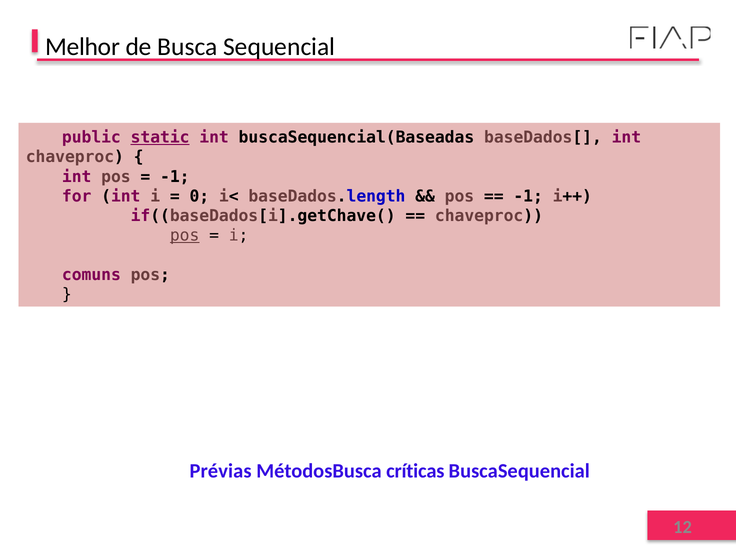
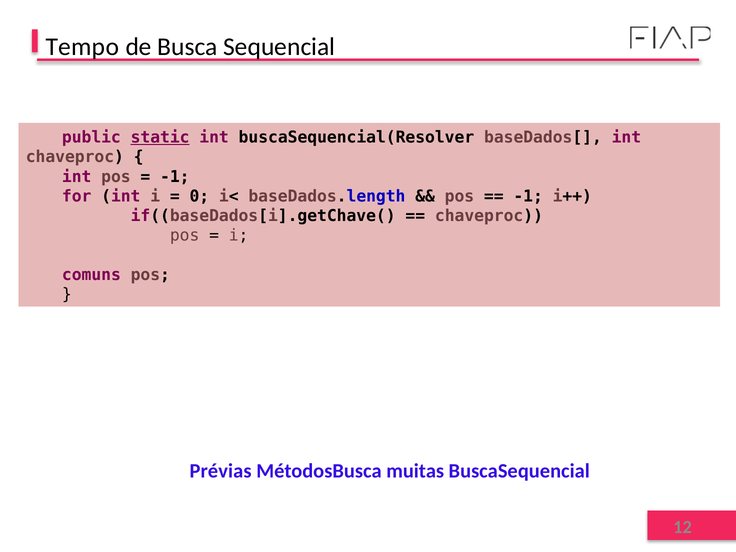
Melhor: Melhor -> Tempo
buscaSequencial(Baseadas: buscaSequencial(Baseadas -> buscaSequencial(Resolver
pos at (185, 235) underline: present -> none
críticas: críticas -> muitas
